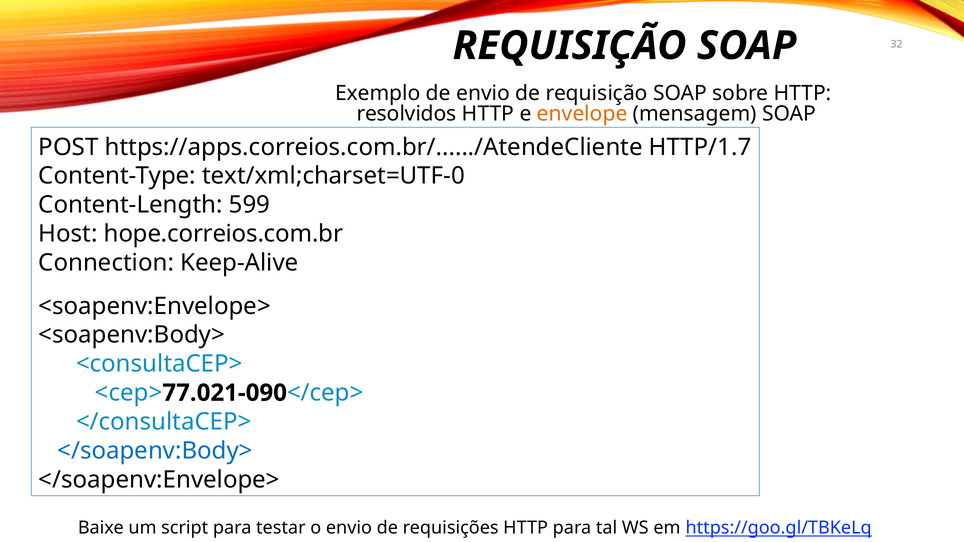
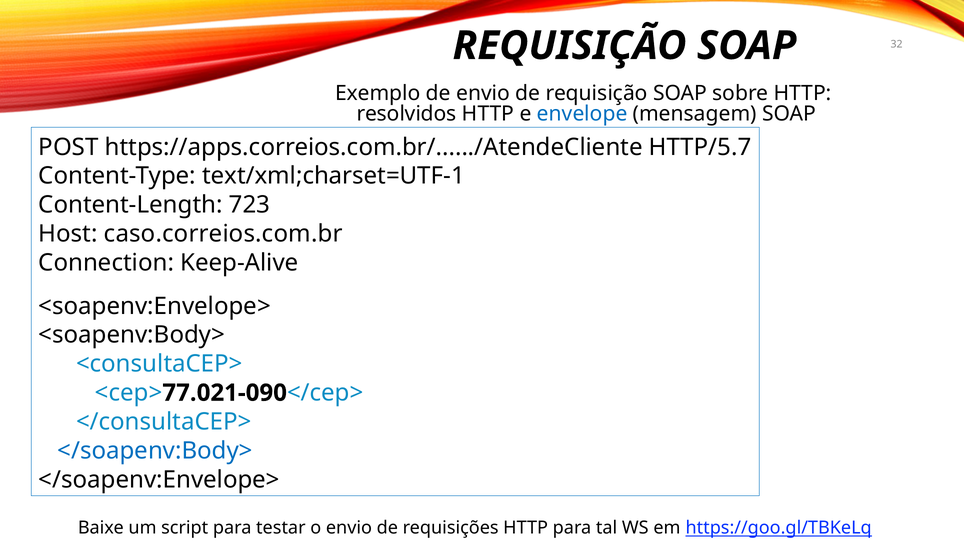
envelope colour: orange -> blue
HTTP/1.7: HTTP/1.7 -> HTTP/5.7
text/xml;charset=UTF-0: text/xml;charset=UTF-0 -> text/xml;charset=UTF-1
599: 599 -> 723
hope.correios.com.br: hope.correios.com.br -> caso.correios.com.br
